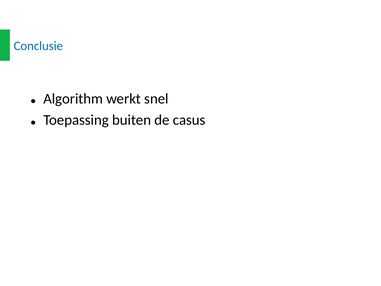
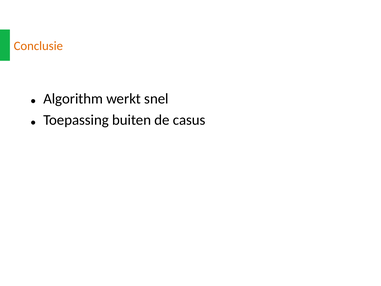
Conclusie colour: blue -> orange
